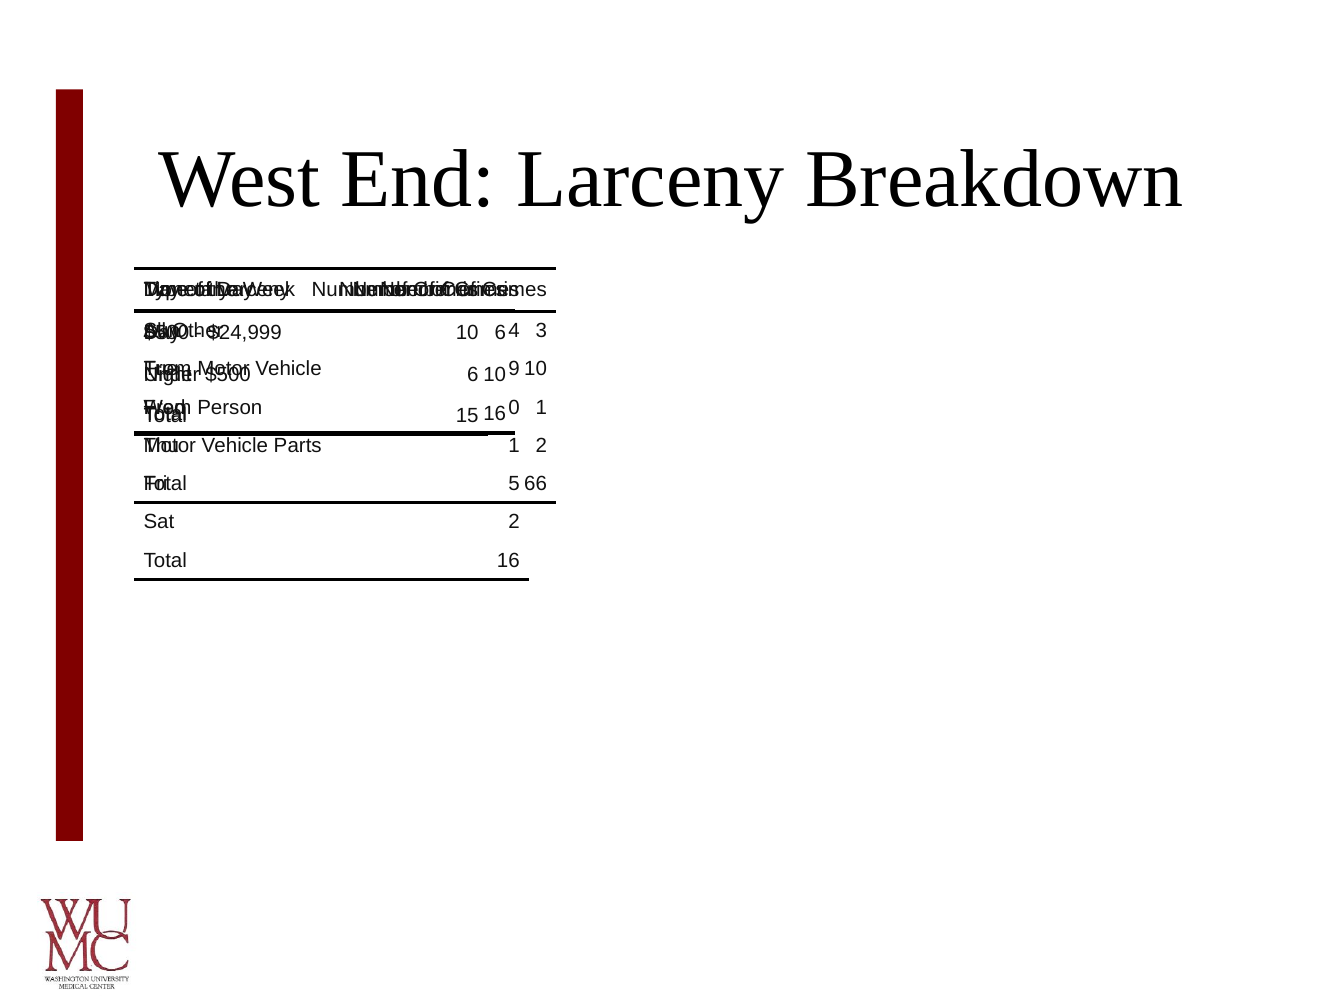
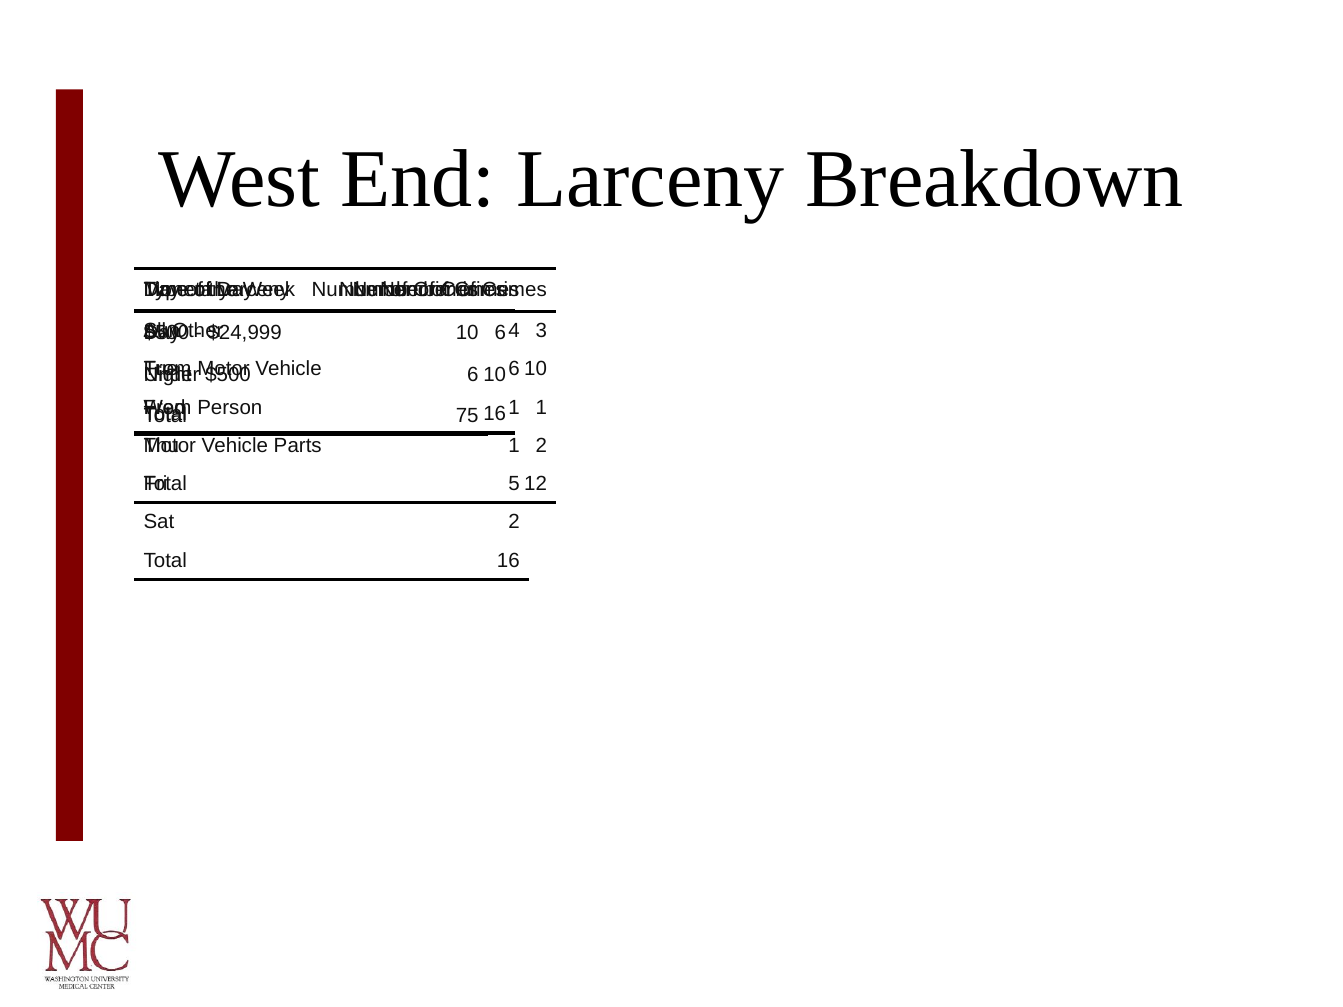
9 at (514, 369): 9 -> 6
0 at (514, 408): 0 -> 1
15: 15 -> 75
66: 66 -> 12
